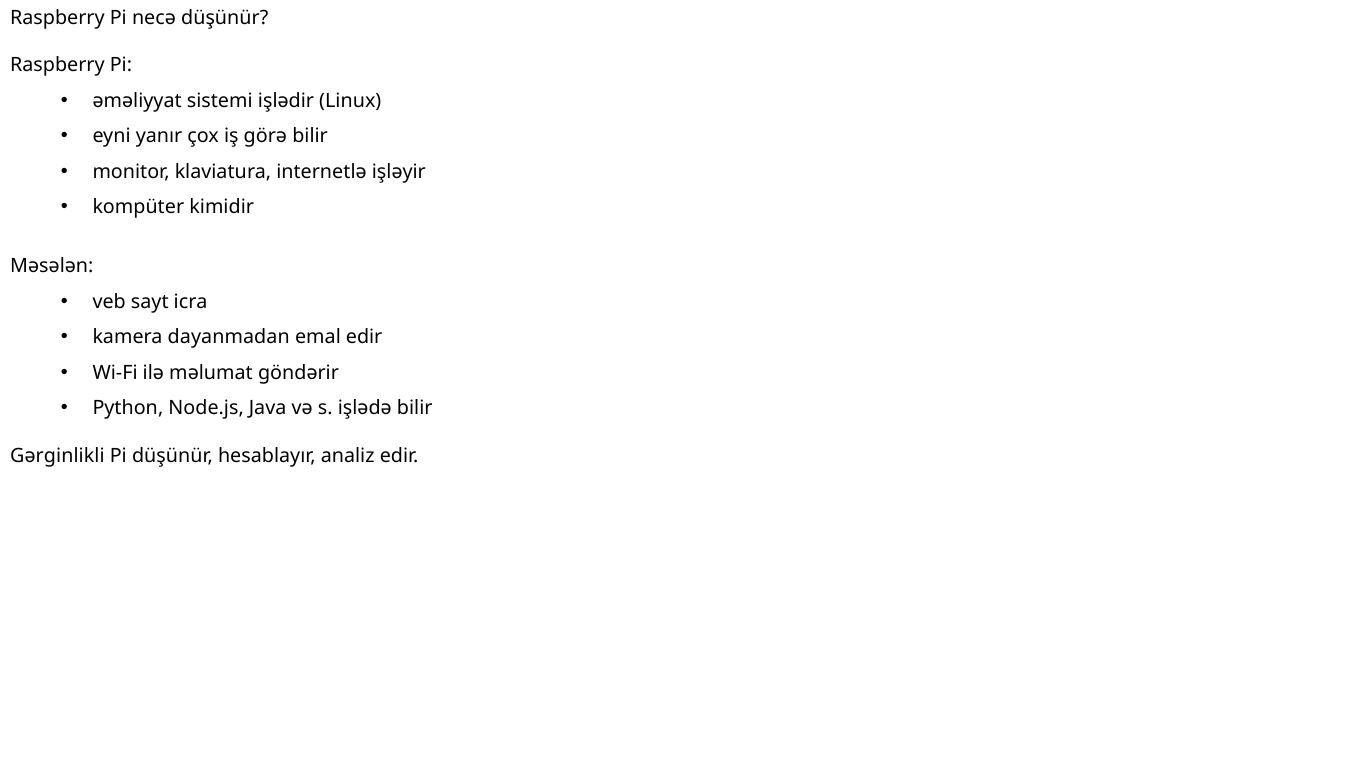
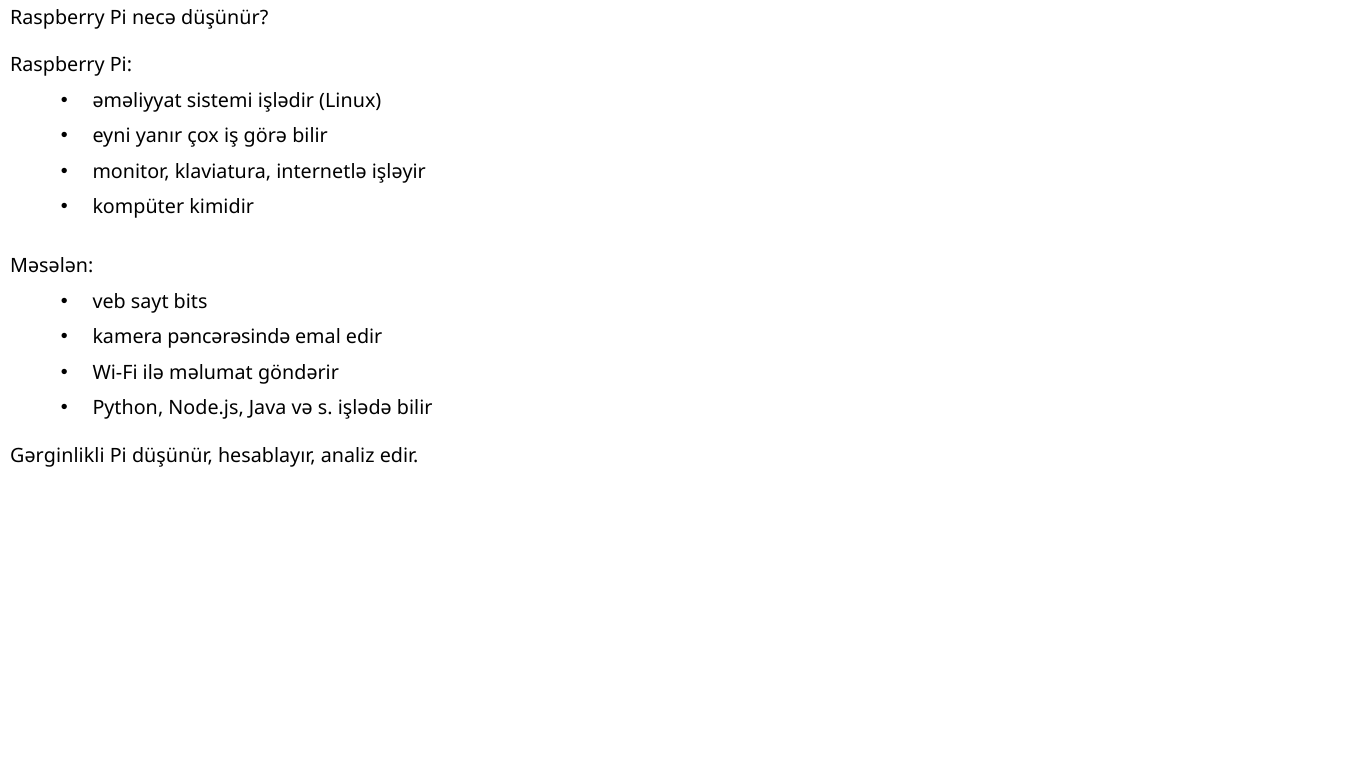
icra: icra -> bits
dayanmadan: dayanmadan -> pəncərəsində
